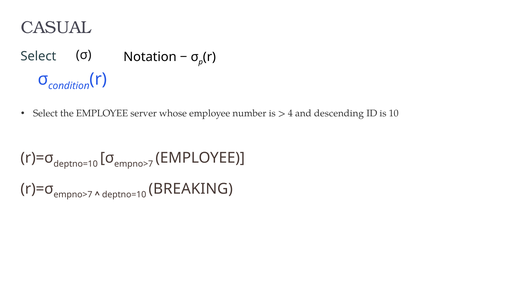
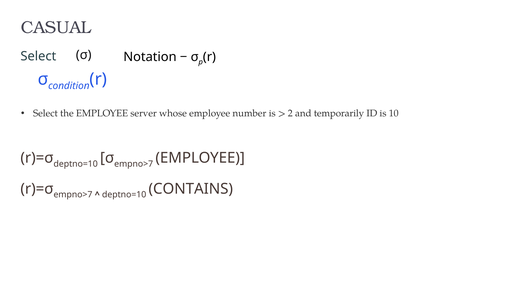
4: 4 -> 2
descending: descending -> temporarily
BREAKING: BREAKING -> CONTAINS
